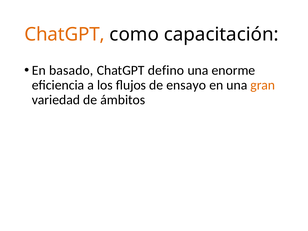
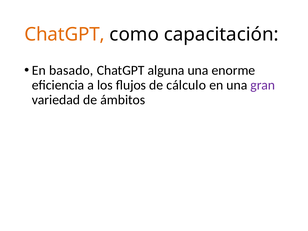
defino: defino -> alguna
ensayo: ensayo -> cálculo
gran colour: orange -> purple
